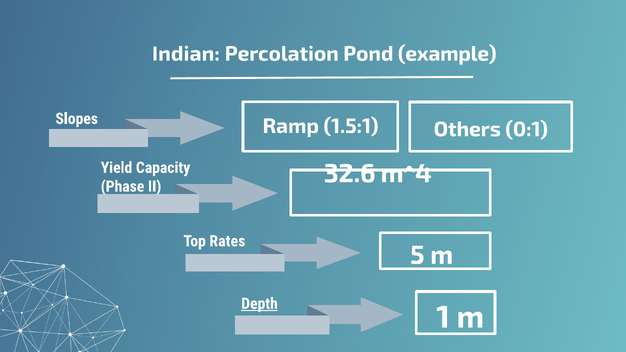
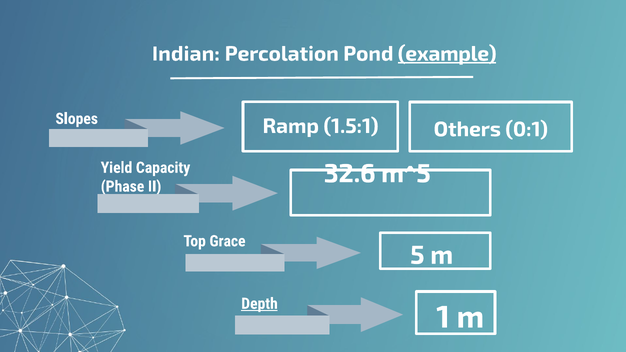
example underline: none -> present
m^4: m^4 -> m^5
Rates: Rates -> Grace
